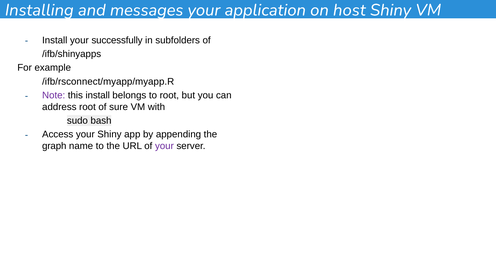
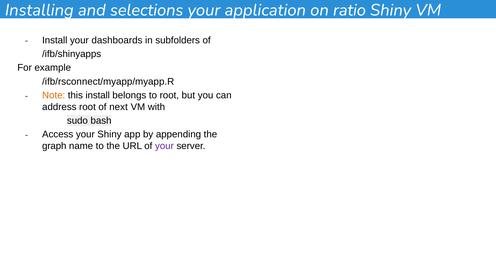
messages: messages -> selections
host: host -> ratio
successfully: successfully -> dashboards
Note colour: purple -> orange
sure: sure -> next
